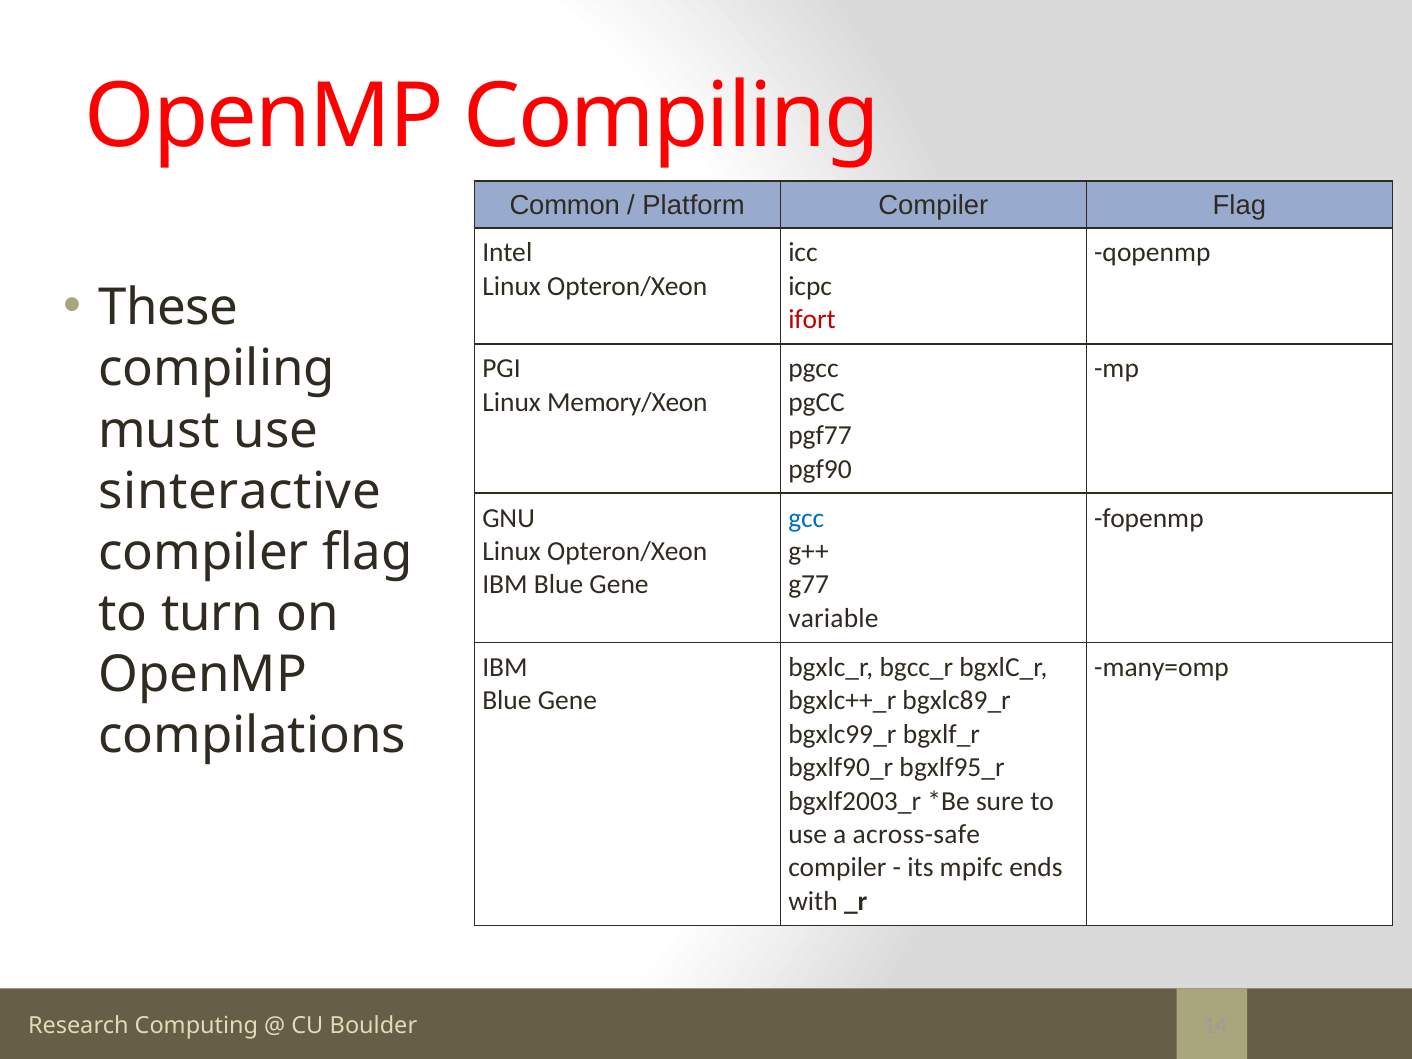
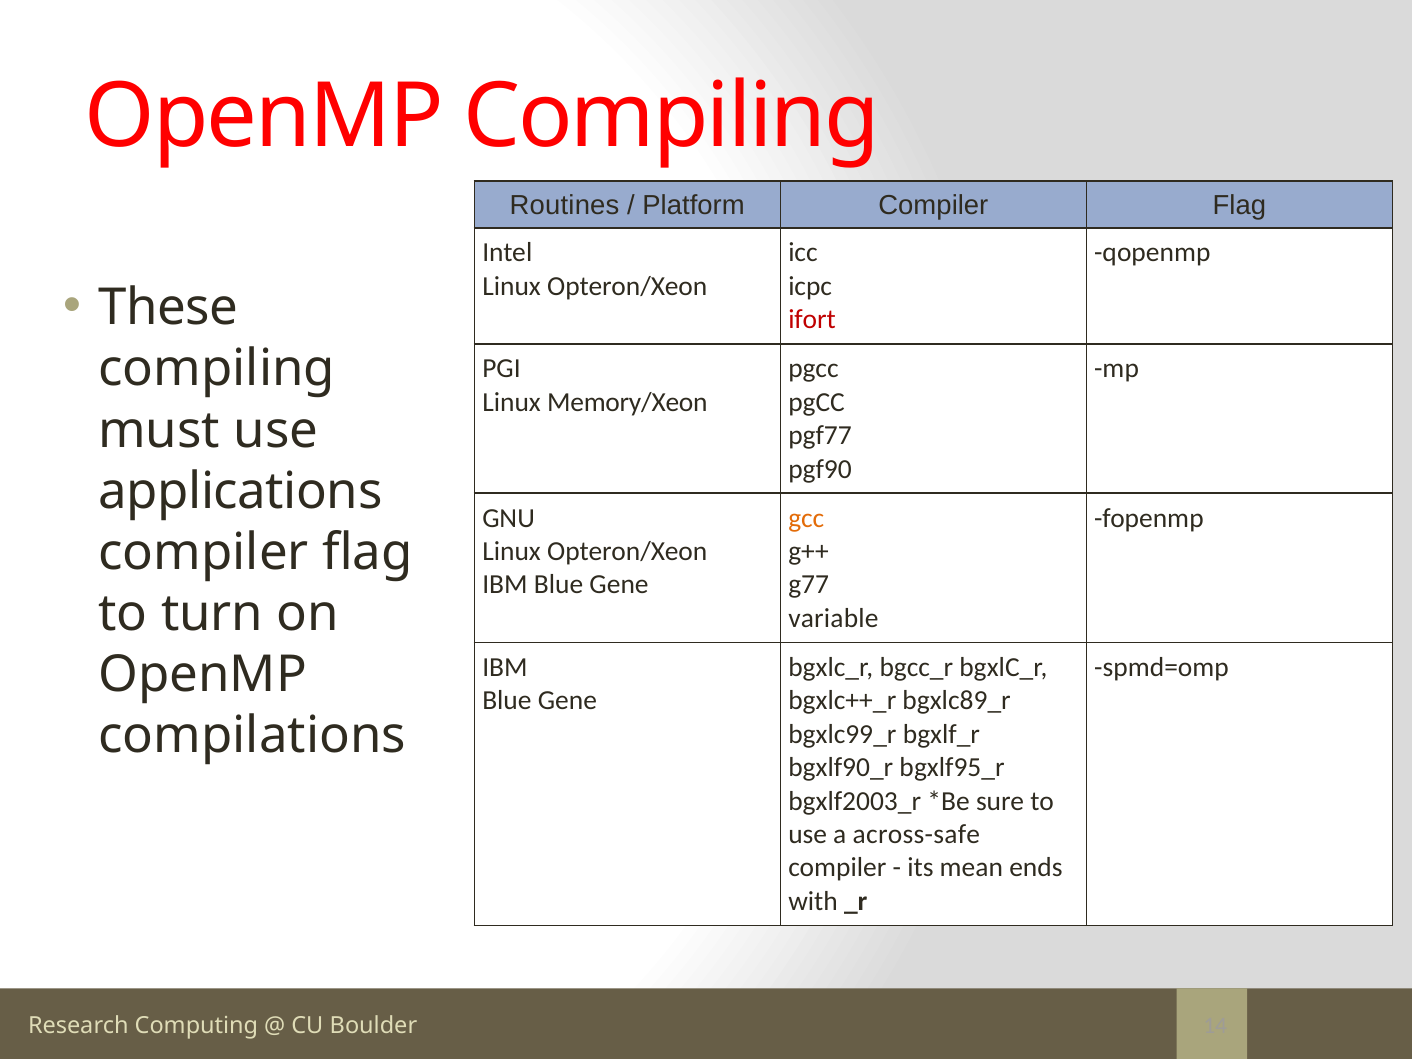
Common: Common -> Routines
sinteractive: sinteractive -> applications
gcc colour: blue -> orange
many=omp: many=omp -> spmd=omp
mpifc: mpifc -> mean
